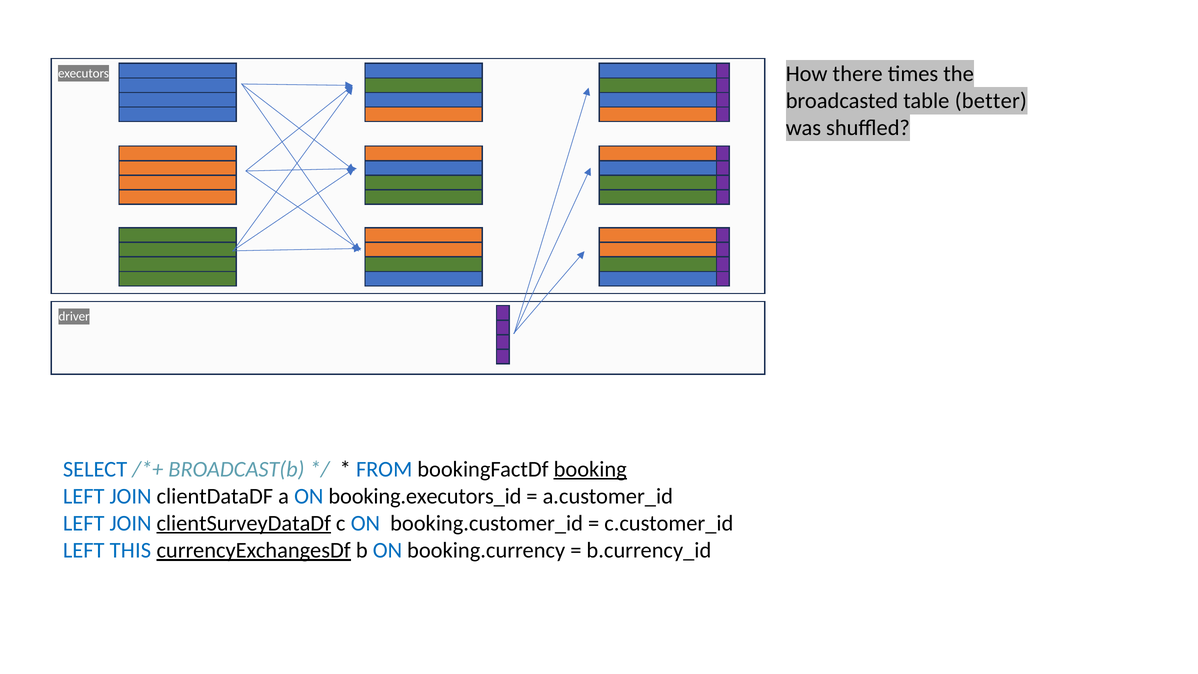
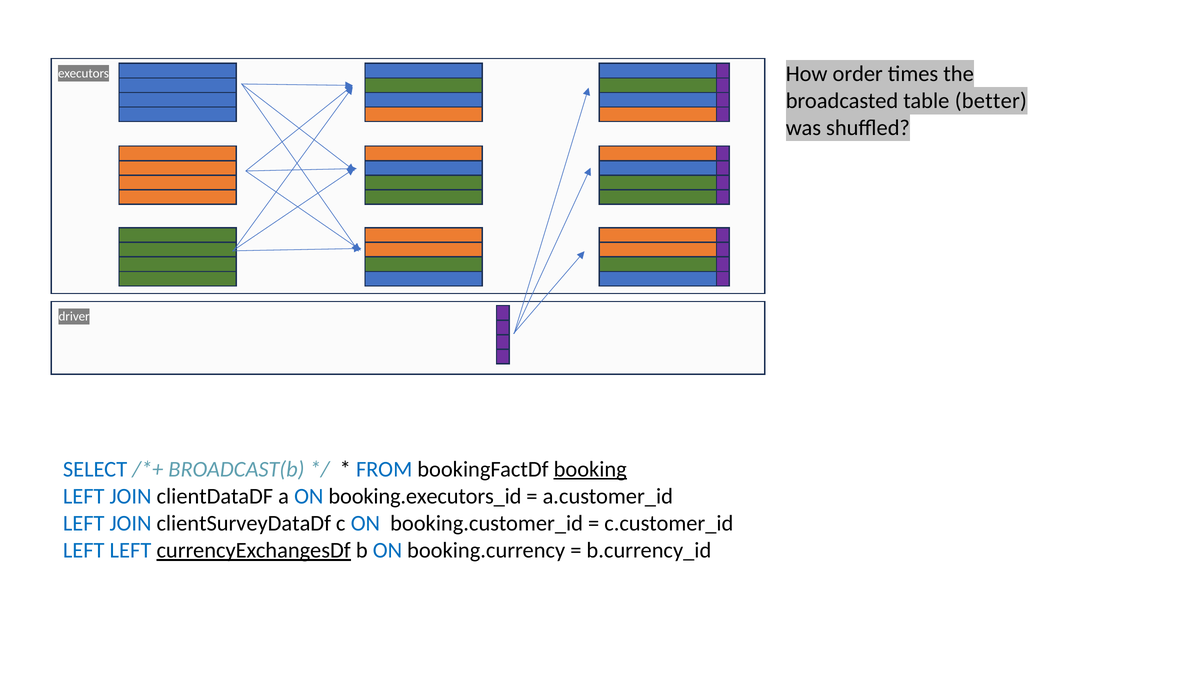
there: there -> order
clientSurveyDataDf underline: present -> none
LEFT THIS: THIS -> LEFT
